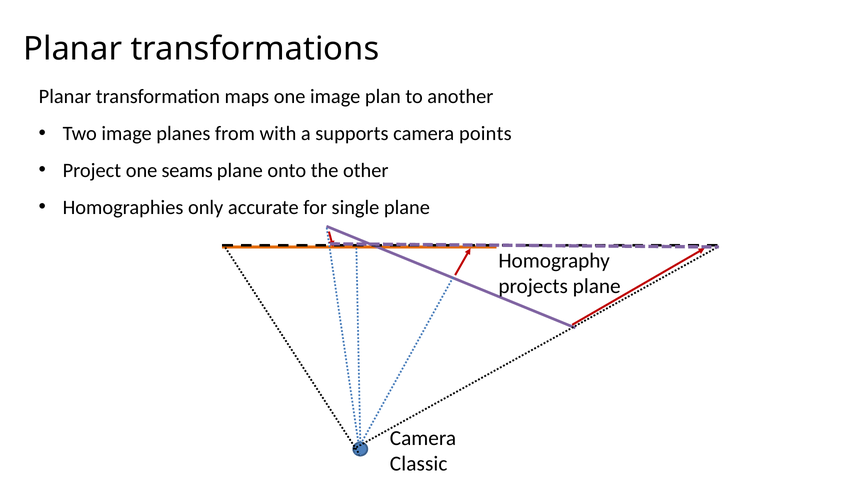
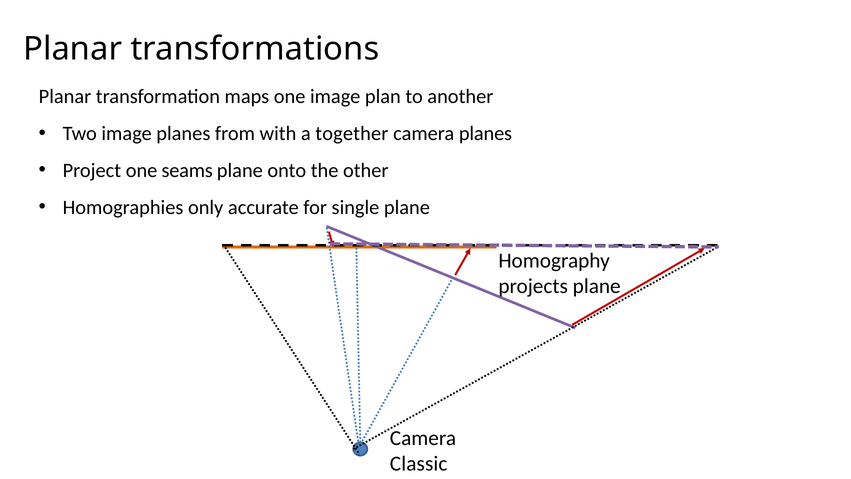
supports: supports -> together
camera points: points -> planes
